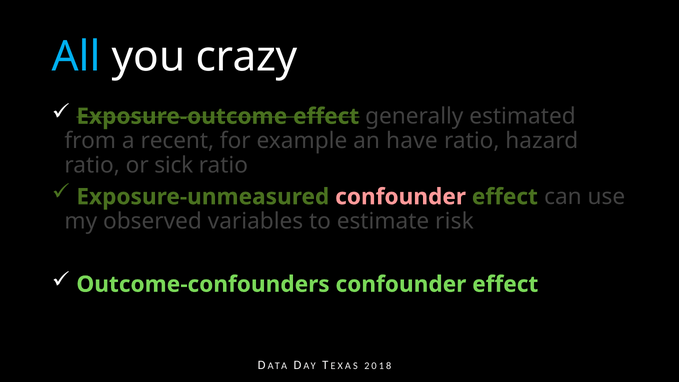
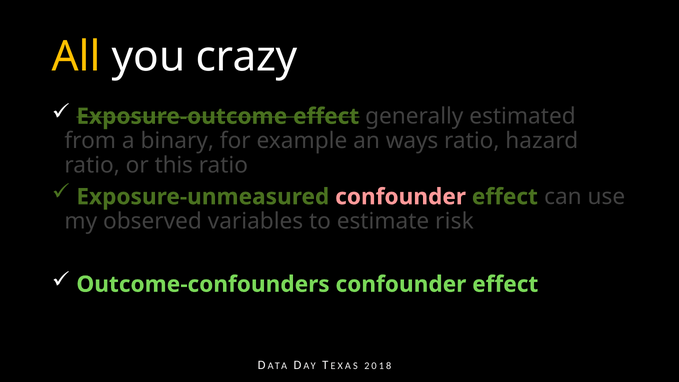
All colour: light blue -> yellow
recent: recent -> binary
have: have -> ways
sick: sick -> this
